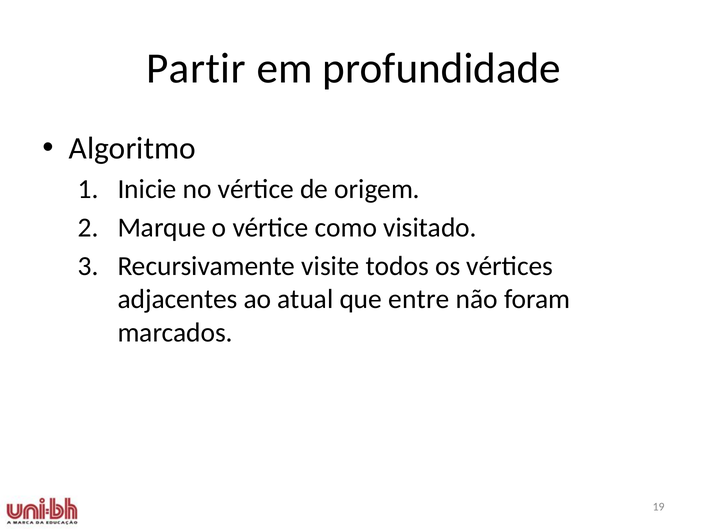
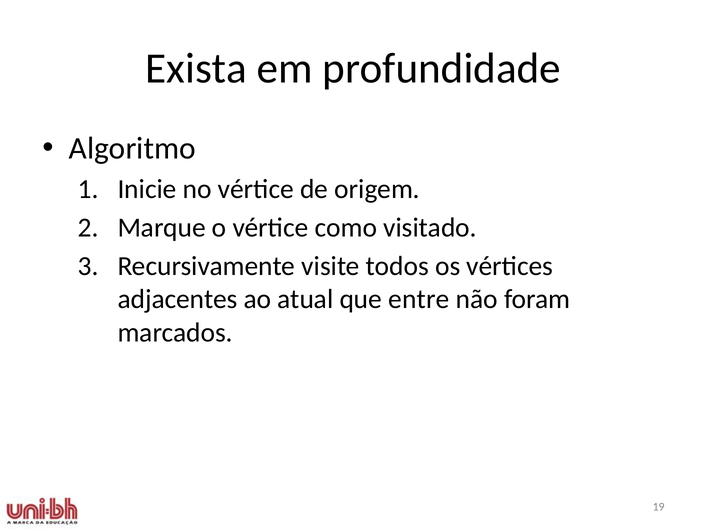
Partir: Partir -> Exista
